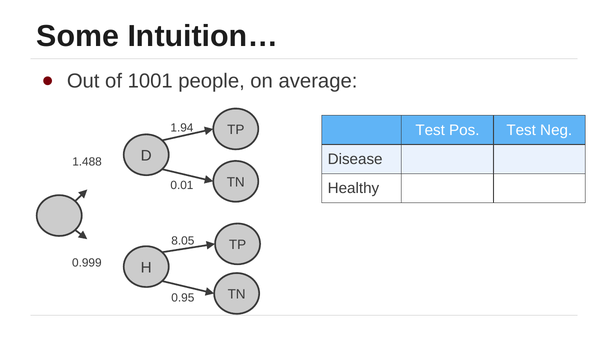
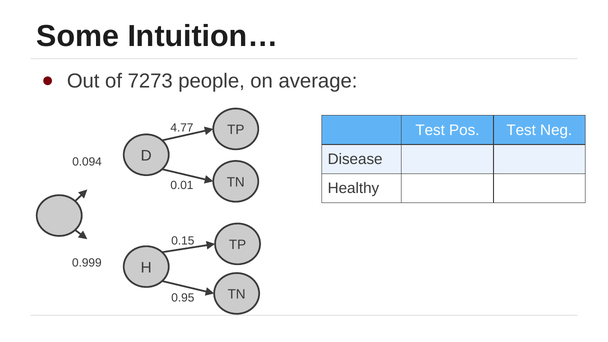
1001: 1001 -> 7273
1.94: 1.94 -> 4.77
1.488: 1.488 -> 0.094
8.05: 8.05 -> 0.15
